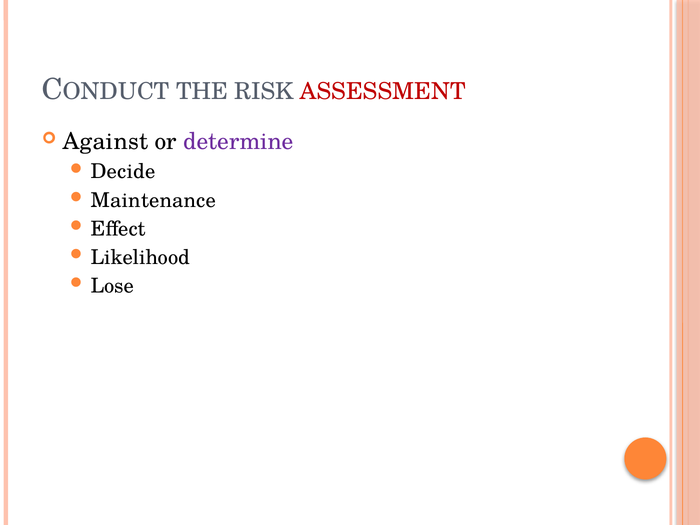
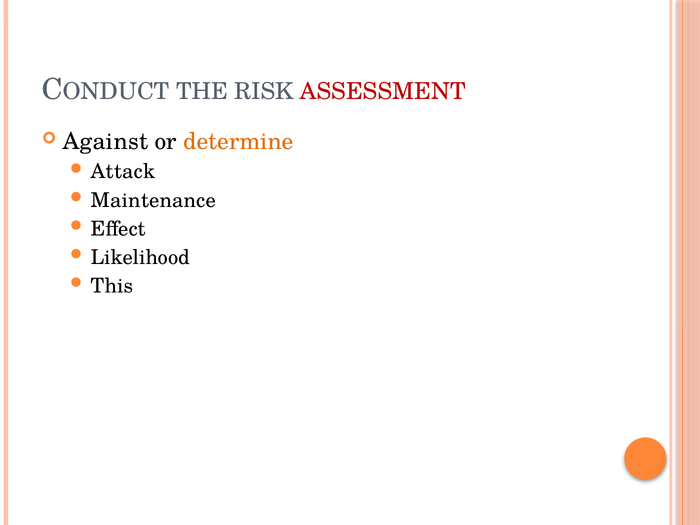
determine colour: purple -> orange
Decide: Decide -> Attack
Lose: Lose -> This
